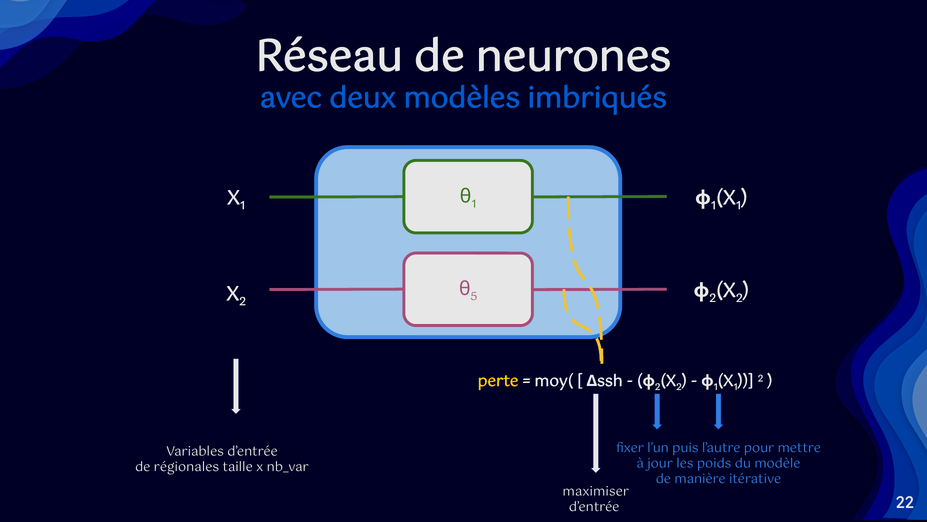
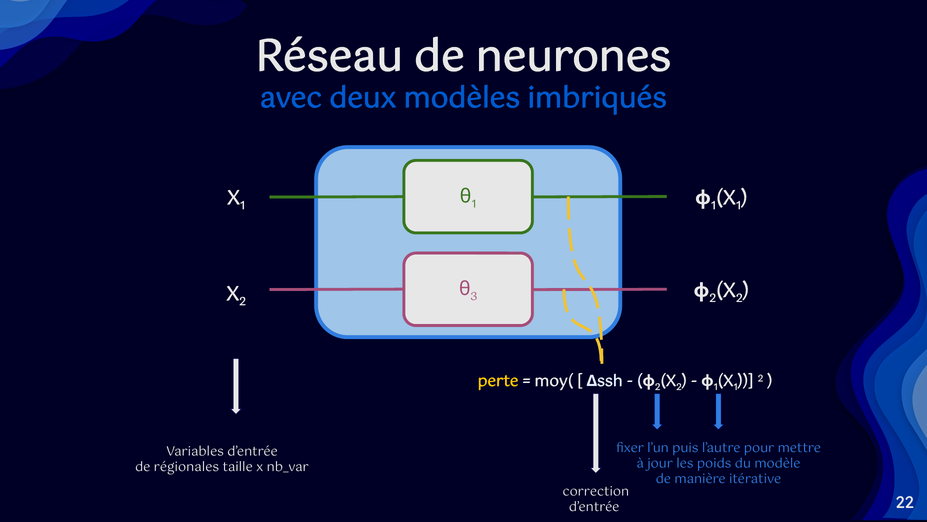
5: 5 -> 3
maximiser: maximiser -> correction
